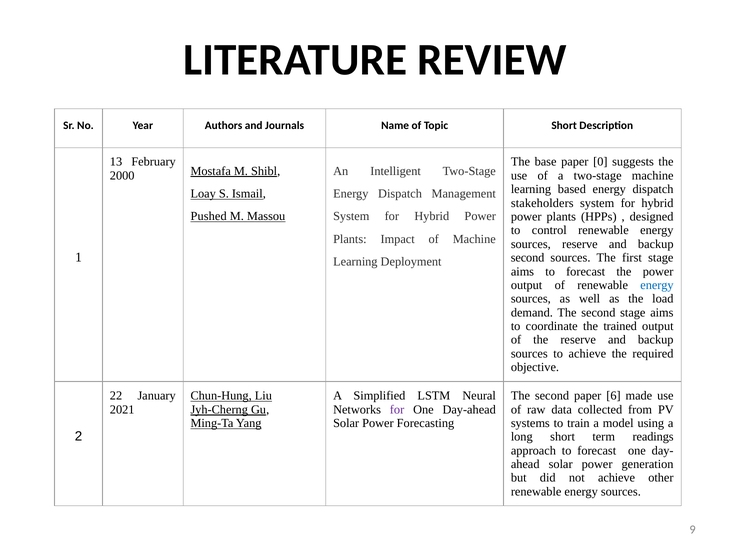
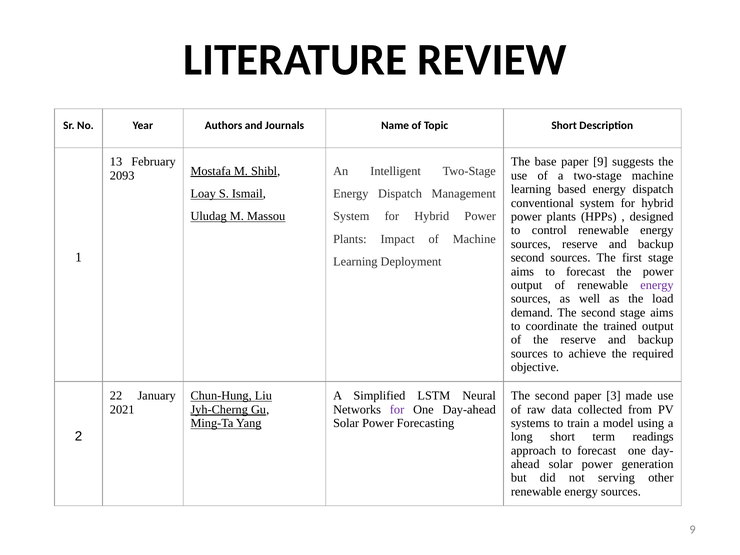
paper 0: 0 -> 9
2000: 2000 -> 2093
stakeholders: stakeholders -> conventional
Pushed: Pushed -> Uludag
energy at (657, 285) colour: blue -> purple
6: 6 -> 3
not achieve: achieve -> serving
